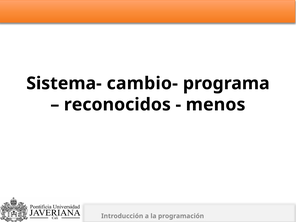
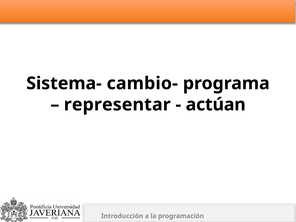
reconocidos: reconocidos -> representar
menos: menos -> actúan
